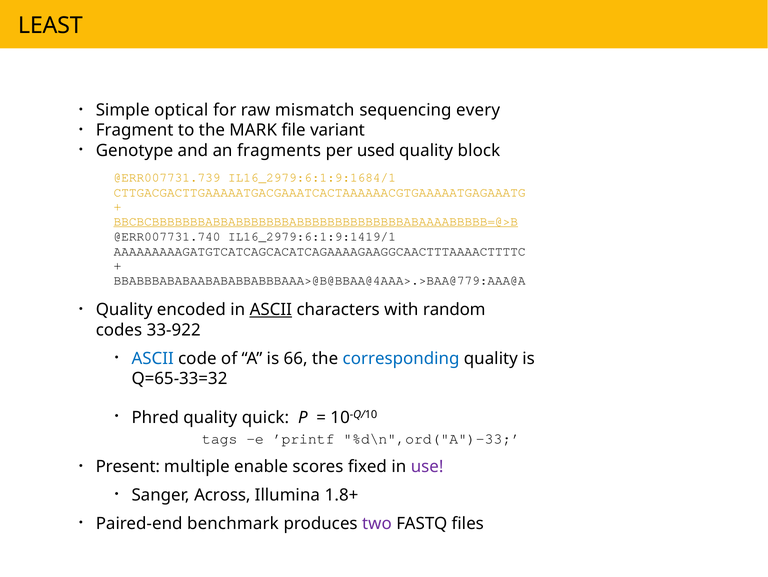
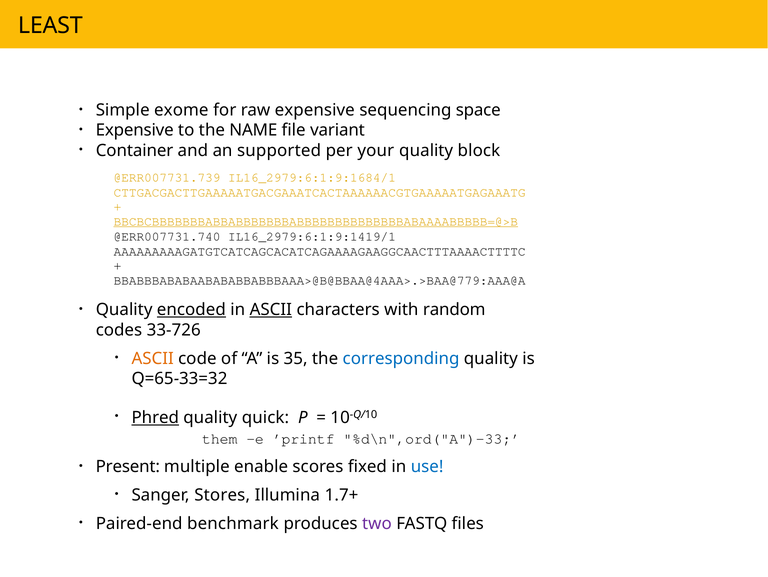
optical: optical -> exome
raw mismatch: mismatch -> expensive
every: every -> space
Fragment at (135, 130): Fragment -> Expensive
MARK: MARK -> NAME
Genotype: Genotype -> Container
fragments: fragments -> supported
used: used -> your
encoded underline: none -> present
33-922: 33-922 -> 33-726
ASCII at (153, 358) colour: blue -> orange
66: 66 -> 35
Phred underline: none -> present
tags: tags -> them
use colour: purple -> blue
Across: Across -> Stores
1.8+: 1.8+ -> 1.7+
